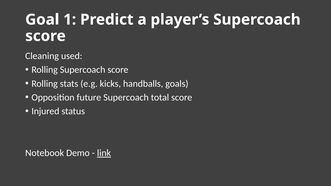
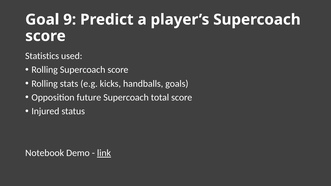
1: 1 -> 9
Cleaning: Cleaning -> Statistics
